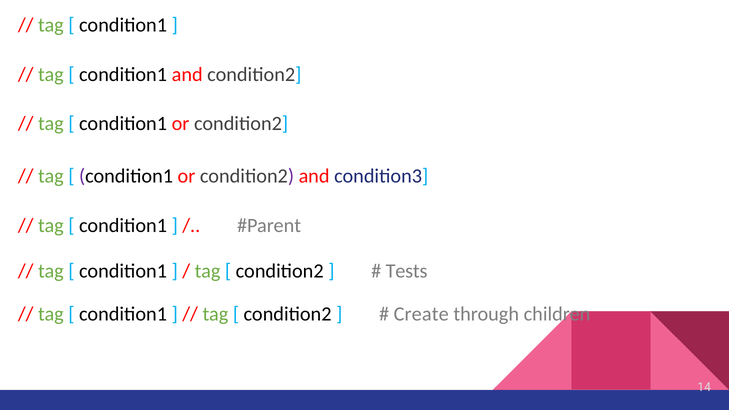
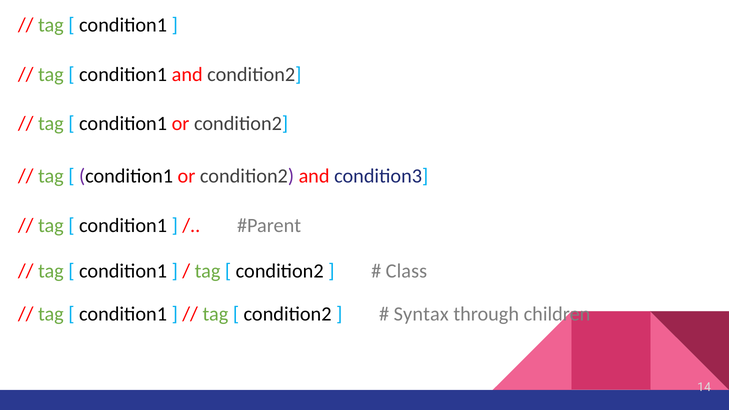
Tests: Tests -> Class
Create: Create -> Syntax
